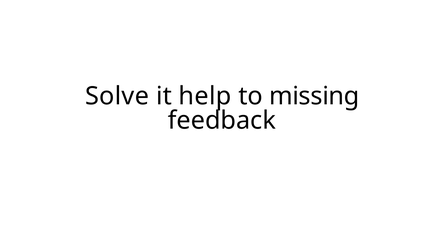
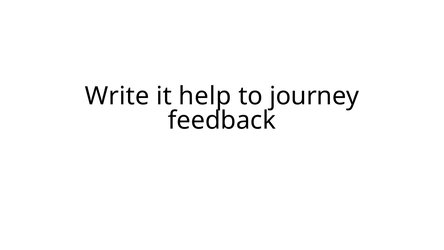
Solve: Solve -> Write
missing: missing -> journey
